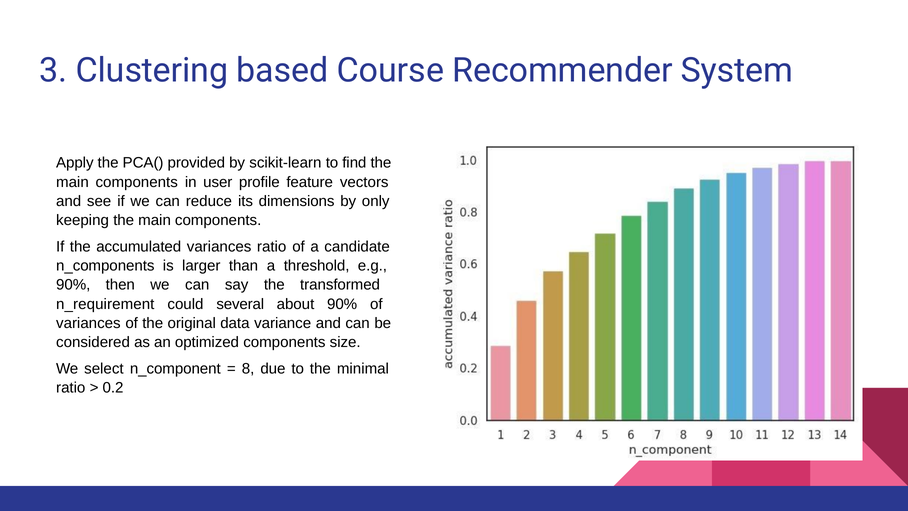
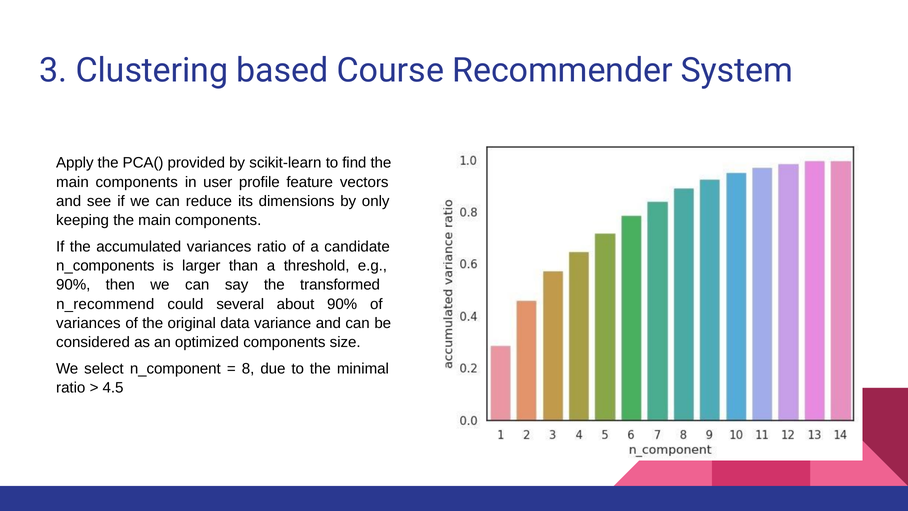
n_requirement: n_requirement -> n_recommend
0.2: 0.2 -> 4.5
